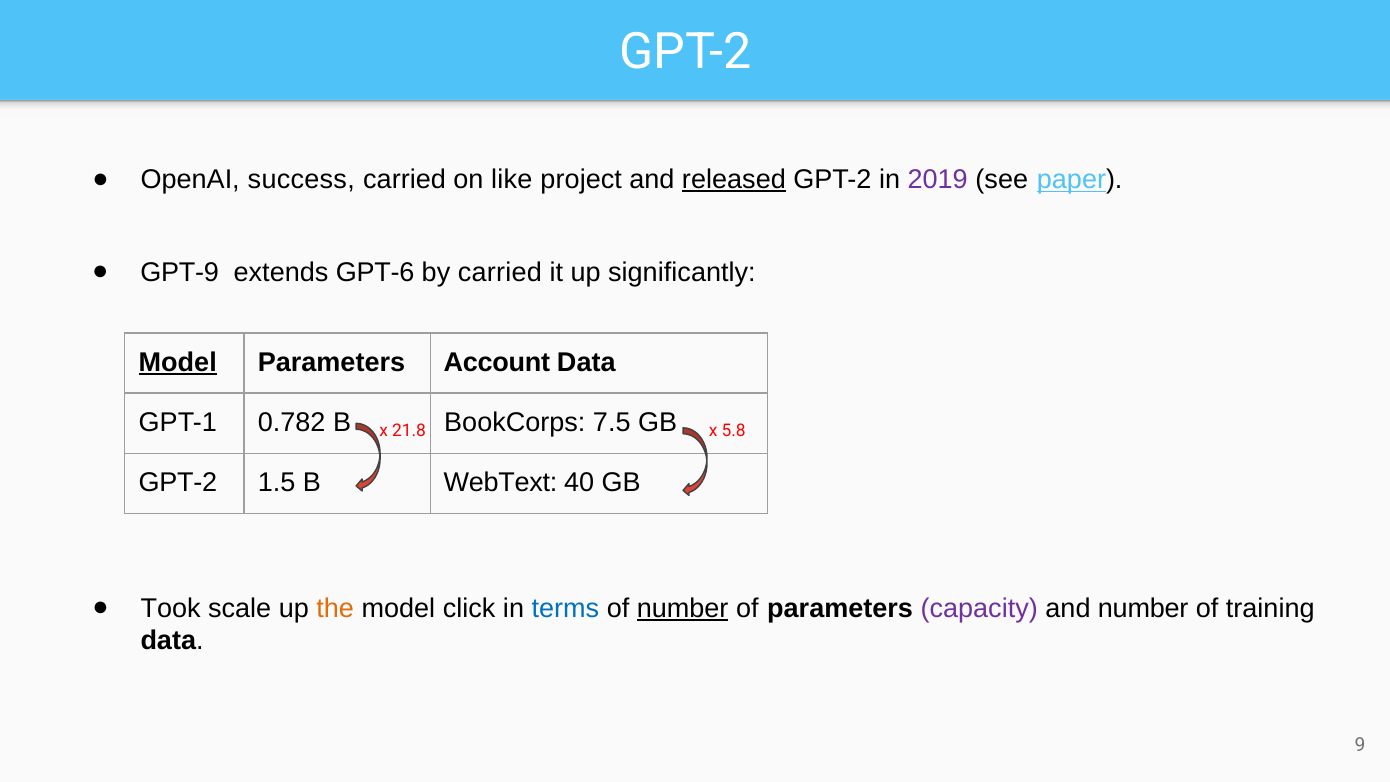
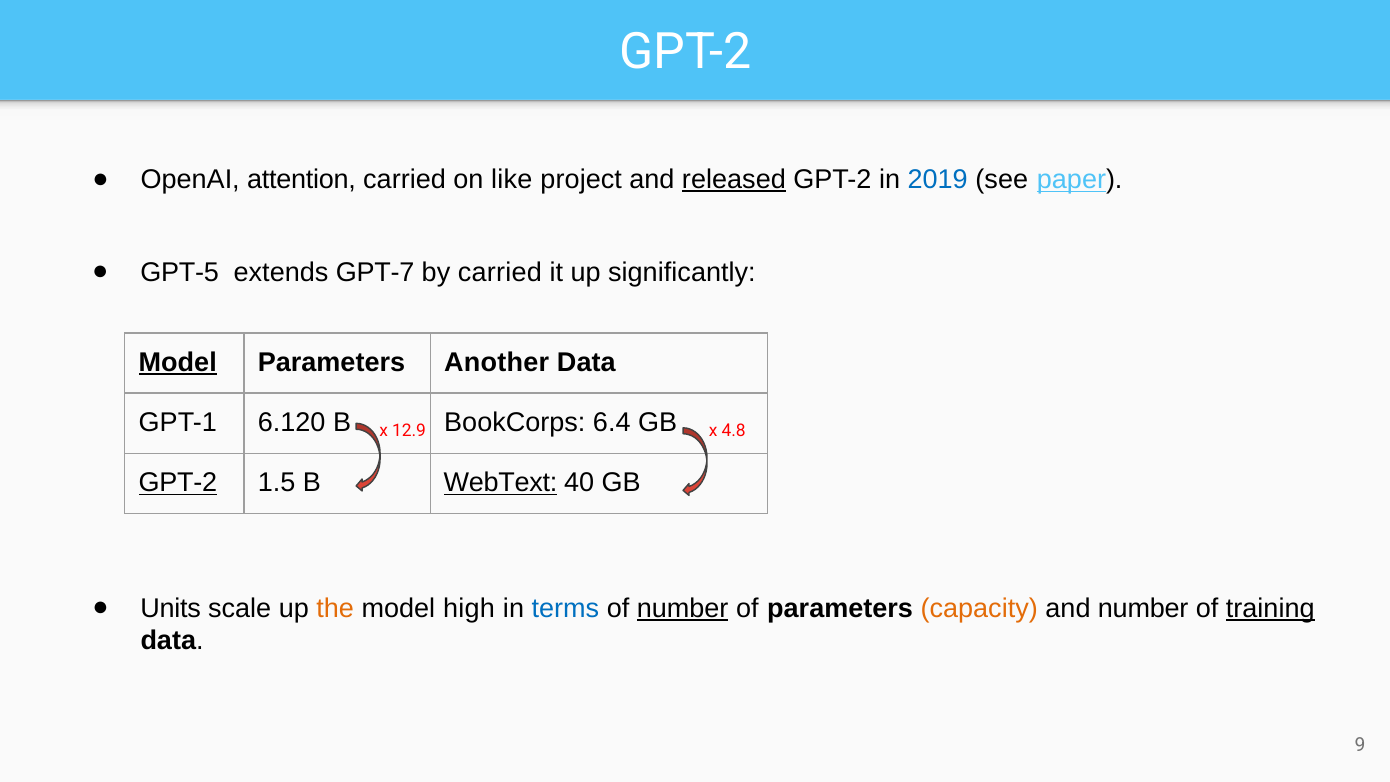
success: success -> attention
2019 colour: purple -> blue
GPT-9: GPT-9 -> GPT-5
GPT-6: GPT-6 -> GPT-7
Account: Account -> Another
0.782: 0.782 -> 6.120
7.5: 7.5 -> 6.4
21.8: 21.8 -> 12.9
5.8: 5.8 -> 4.8
GPT-2 at (178, 483) underline: none -> present
WebText underline: none -> present
Took: Took -> Units
click: click -> high
capacity colour: purple -> orange
training underline: none -> present
